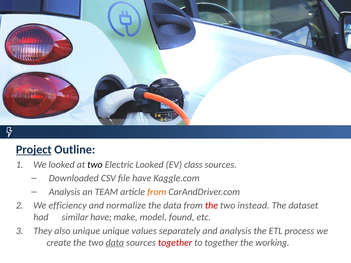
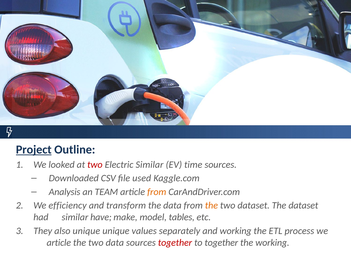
two at (95, 165) colour: black -> red
Electric Looked: Looked -> Similar
class: class -> time
file have: have -> used
normalize: normalize -> transform
the at (211, 206) colour: red -> orange
two instead: instead -> dataset
found: found -> tables
and analysis: analysis -> working
create at (59, 243): create -> article
data at (115, 243) underline: present -> none
